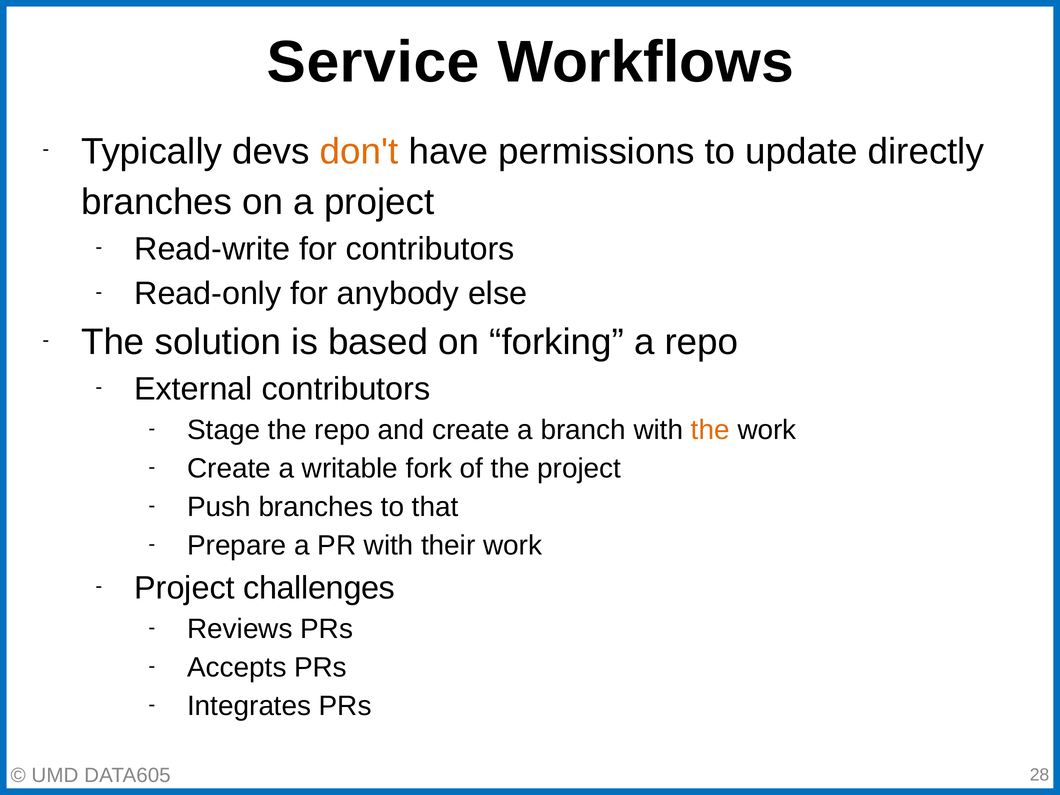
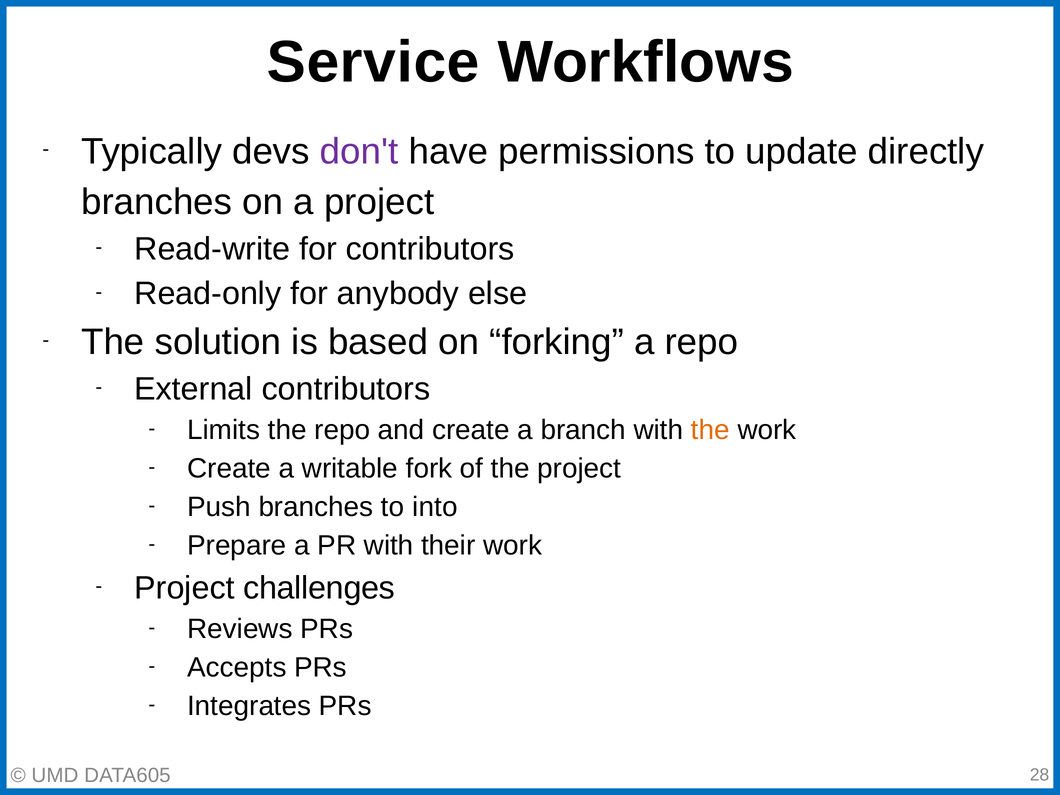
don't colour: orange -> purple
Stage: Stage -> Limits
that: that -> into
